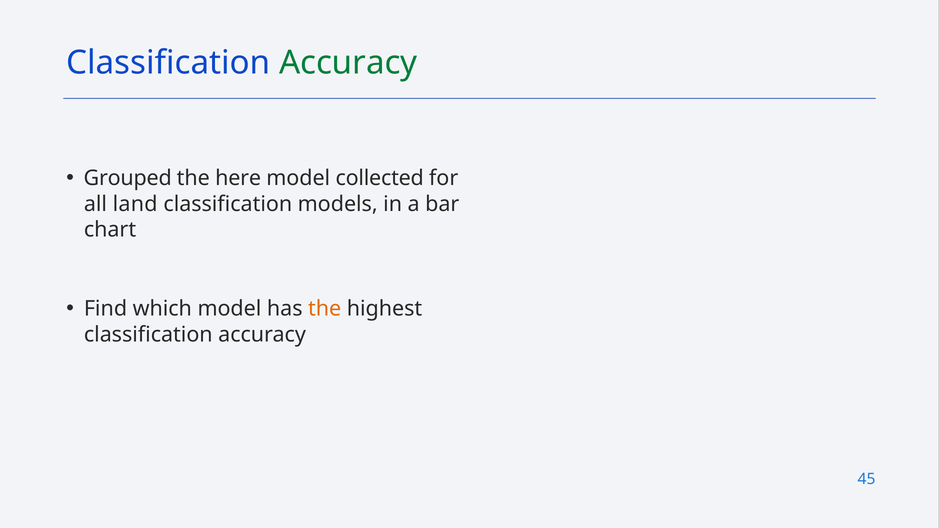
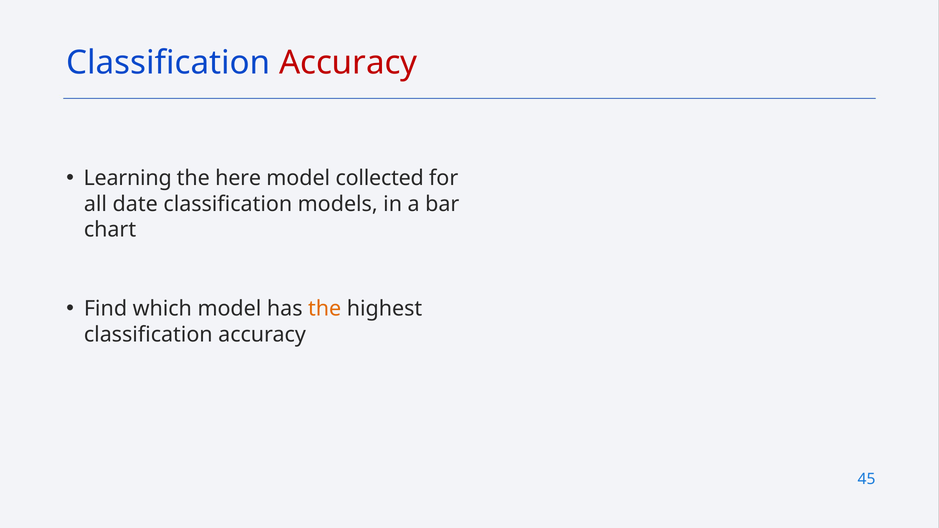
Accuracy at (348, 63) colour: green -> red
Grouped: Grouped -> Learning
land: land -> date
